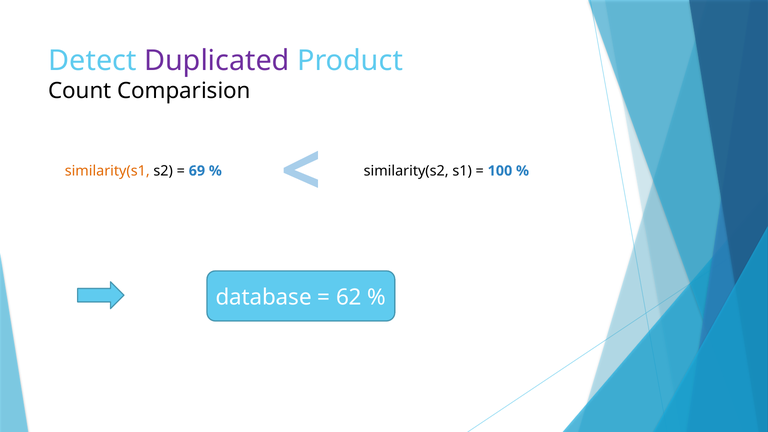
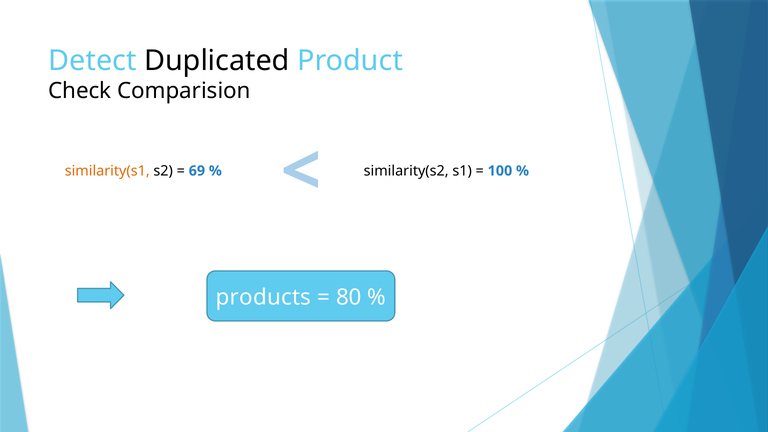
Duplicated colour: purple -> black
Count: Count -> Check
database: database -> products
62: 62 -> 80
